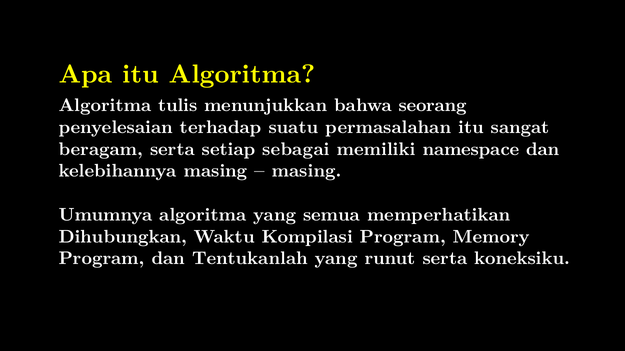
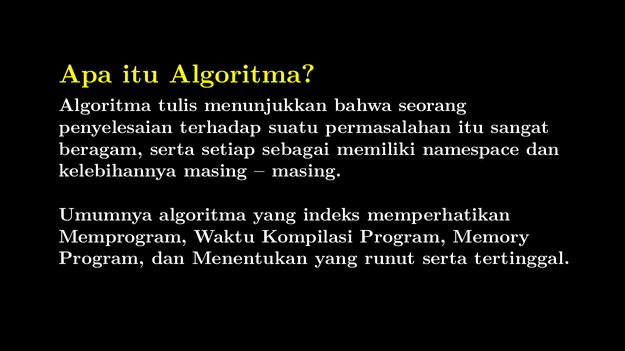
semua: semua -> indeks
Dihubungkan: Dihubungkan -> Memprogram
Tentukanlah: Tentukanlah -> Menentukan
koneksiku: koneksiku -> tertinggal
